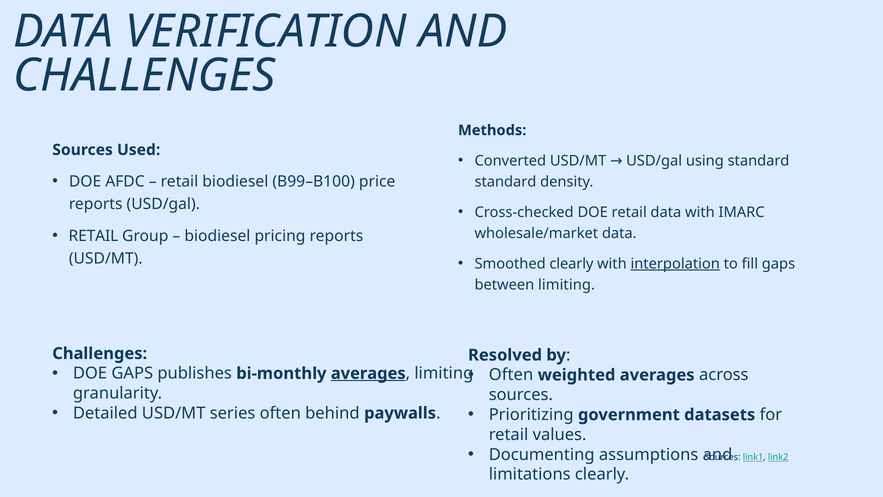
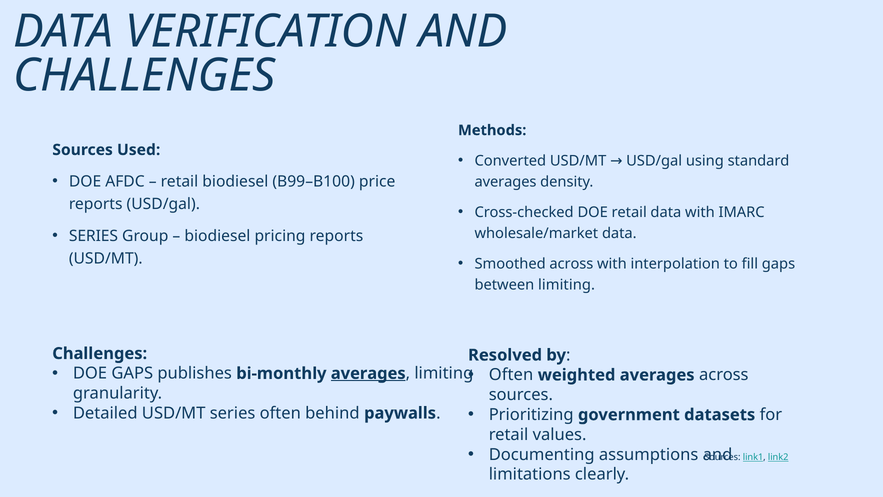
standard at (505, 182): standard -> averages
RETAIL at (93, 236): RETAIL -> SERIES
Smoothed clearly: clearly -> across
interpolation underline: present -> none
